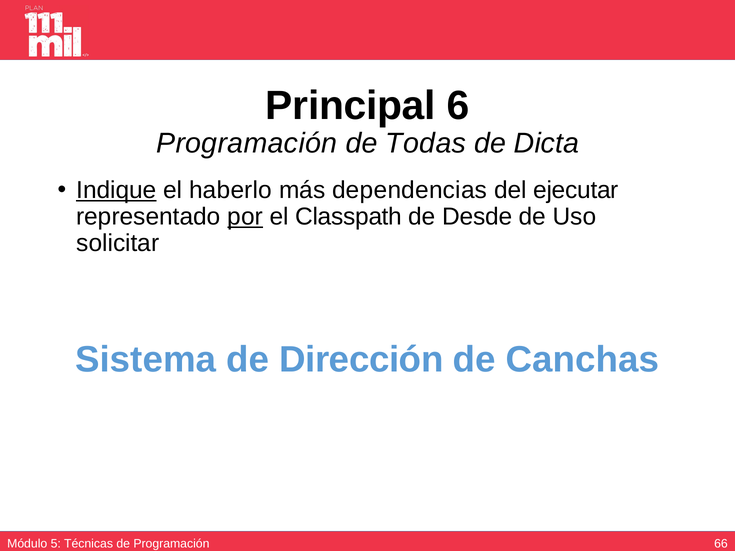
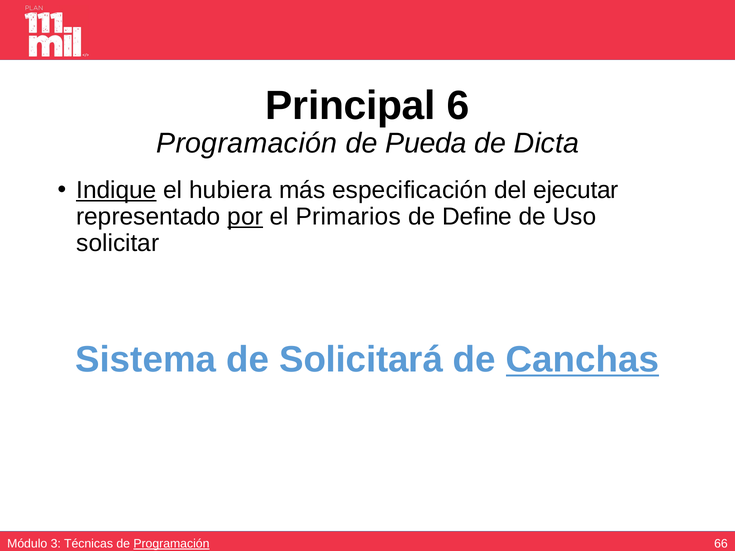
Todas: Todas -> Pueda
haberlo: haberlo -> hubiera
dependencias: dependencias -> especificación
Classpath: Classpath -> Primarios
Desde: Desde -> Define
Dirección: Dirección -> Solicitará
Canchas underline: none -> present
5: 5 -> 3
Programación at (171, 544) underline: none -> present
